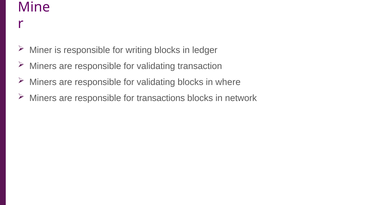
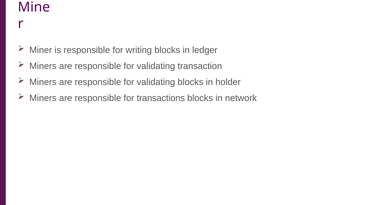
where: where -> holder
